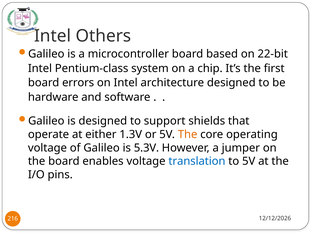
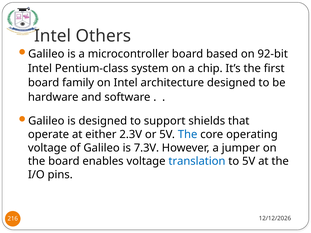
22-bit: 22-bit -> 92-bit
errors: errors -> family
1.3V: 1.3V -> 2.3V
The at (188, 135) colour: orange -> blue
5.3V: 5.3V -> 7.3V
